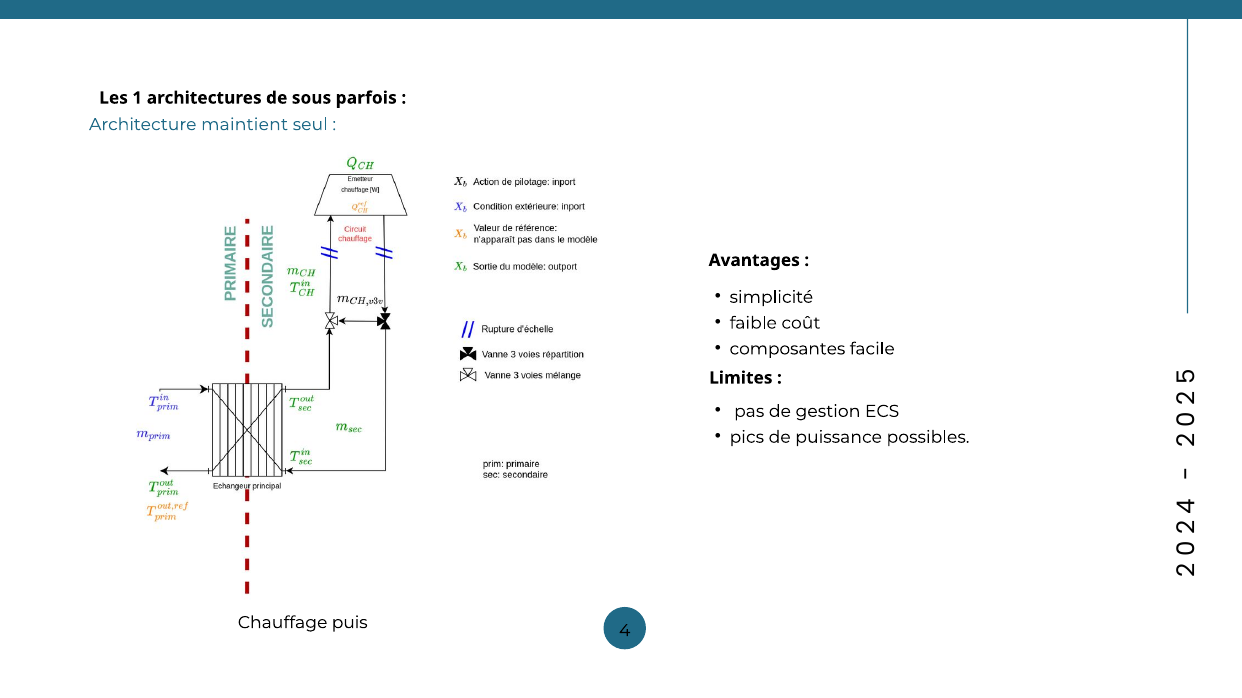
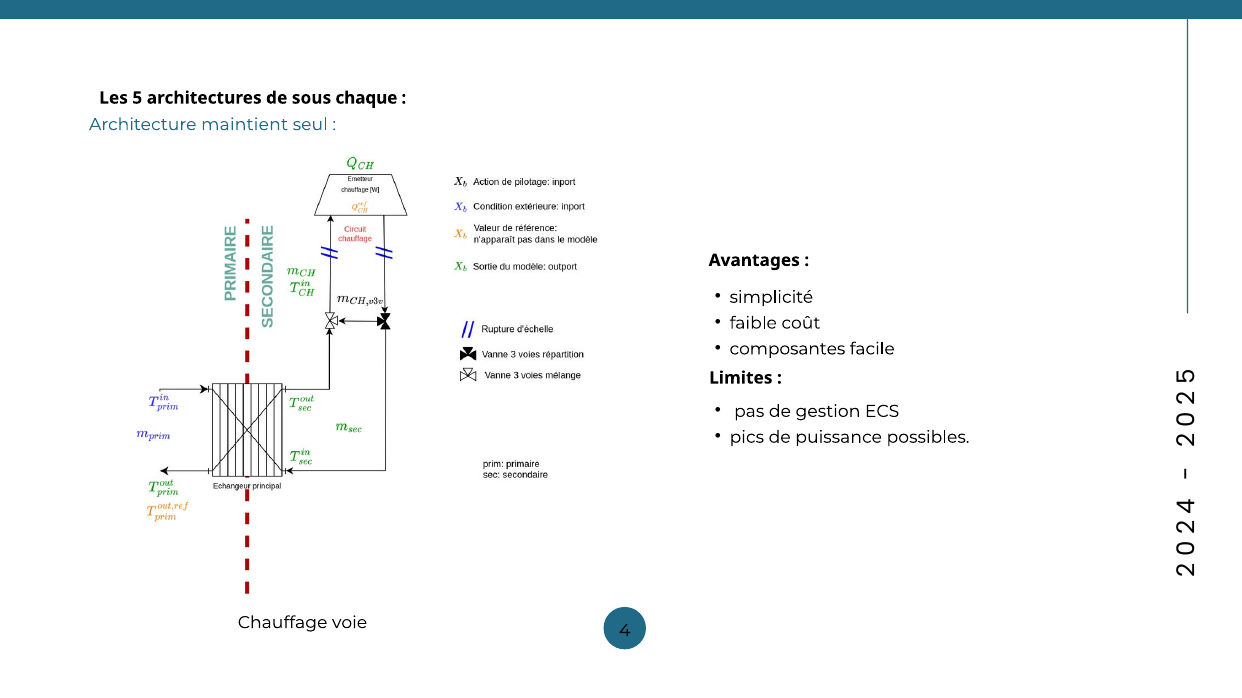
Les 1: 1 -> 5
parfois: parfois -> chaque
puis: puis -> voie
